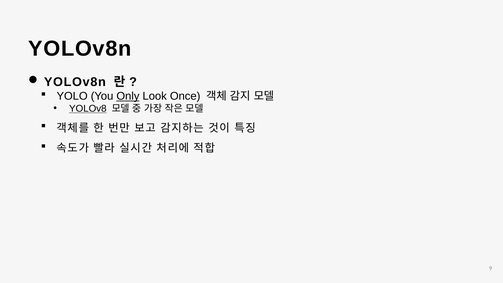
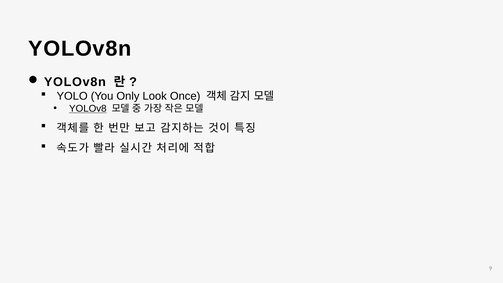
Only underline: present -> none
